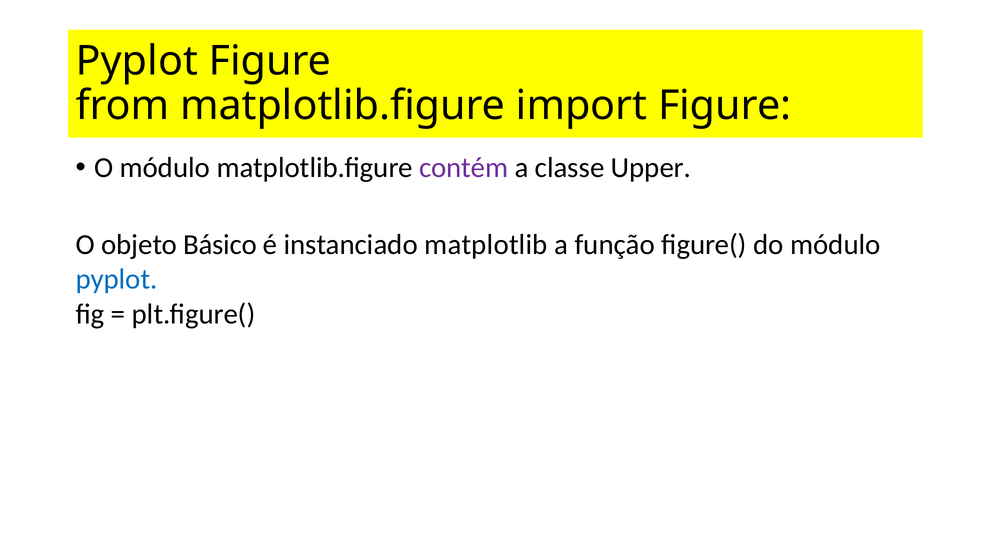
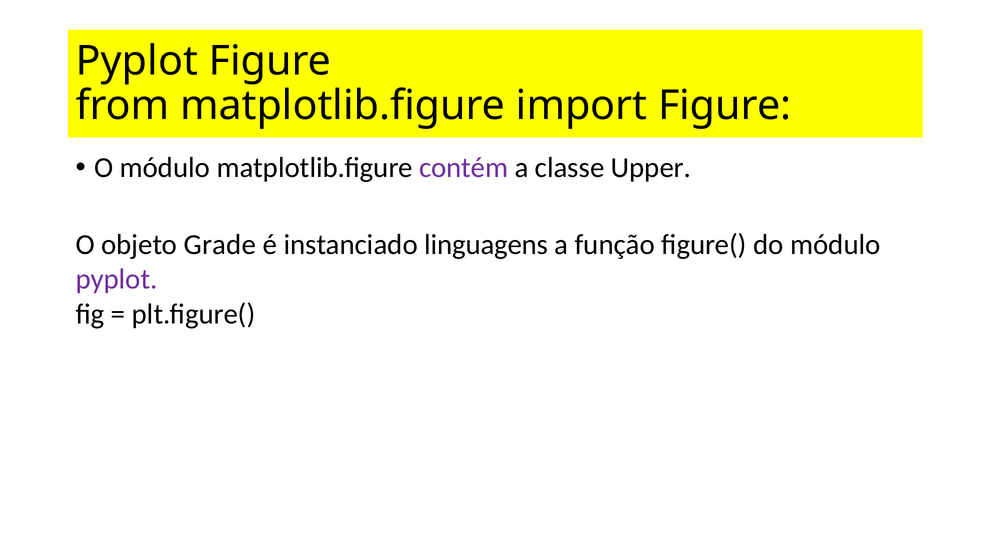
Básico: Básico -> Grade
matplotlib: matplotlib -> linguagens
pyplot at (117, 279) colour: blue -> purple
